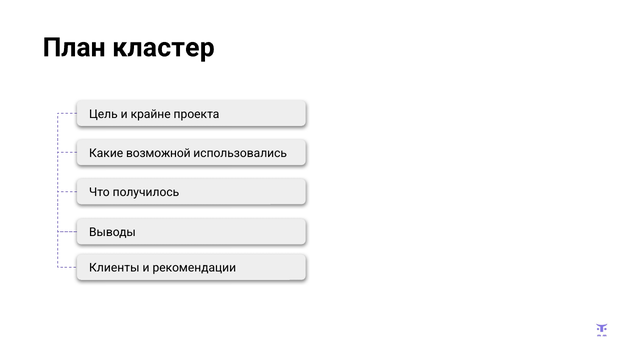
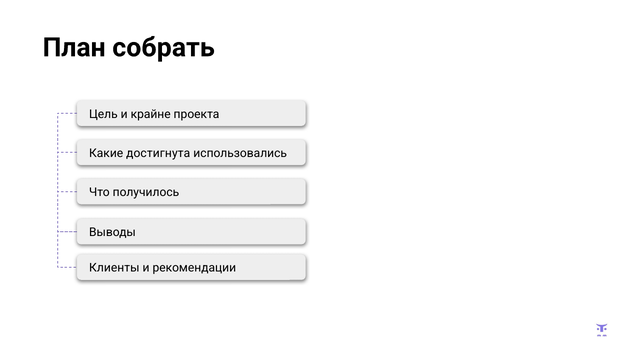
кластер: кластер -> собрать
возможной: возможной -> достигнута
